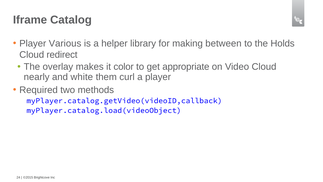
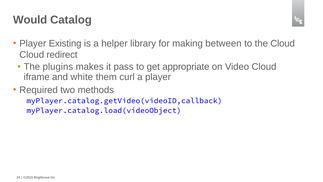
Iframe: Iframe -> Would
Various: Various -> Existing
the Holds: Holds -> Cloud
overlay: overlay -> plugins
color: color -> pass
nearly: nearly -> iframe
